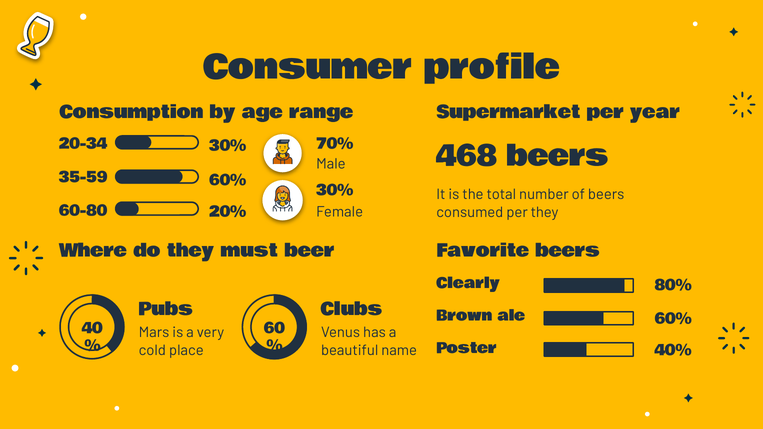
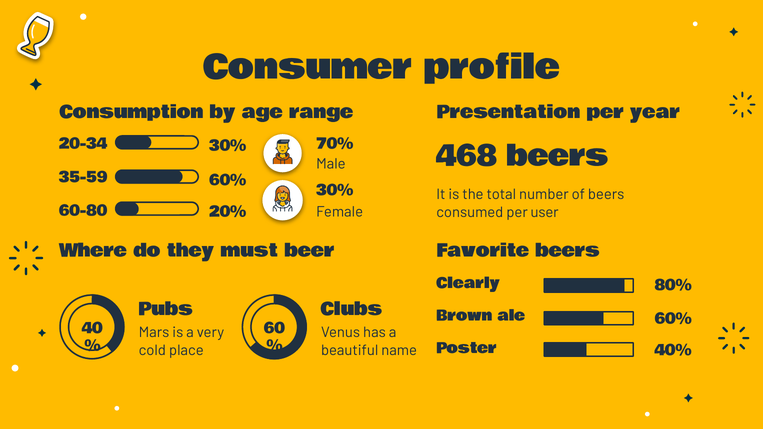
Supermarket: Supermarket -> Presentation
per they: they -> user
